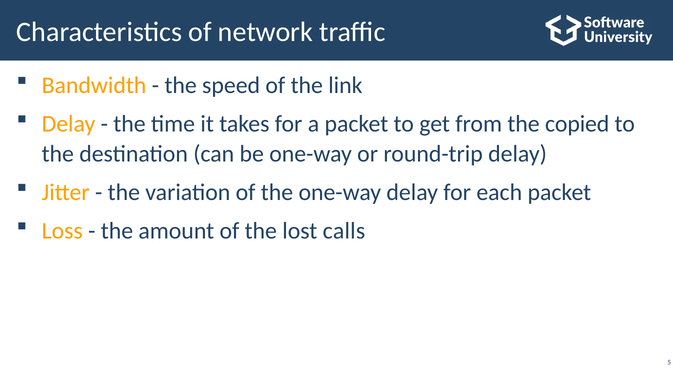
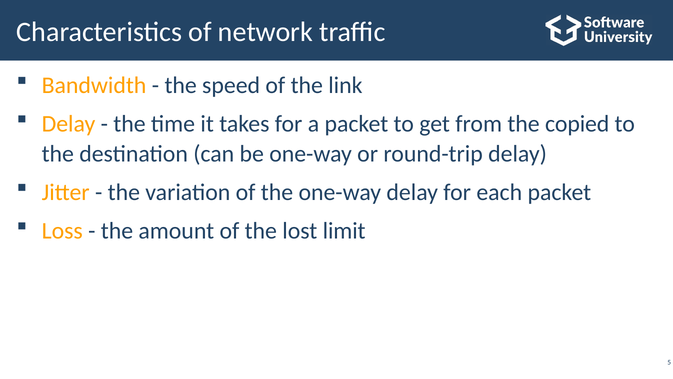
calls: calls -> limit
